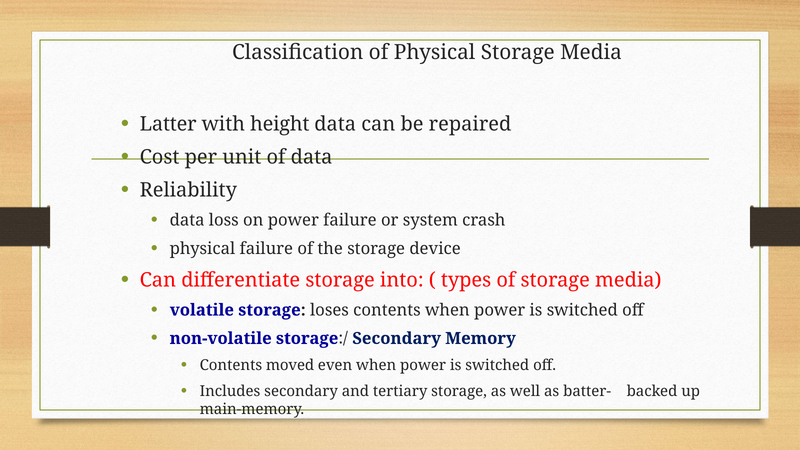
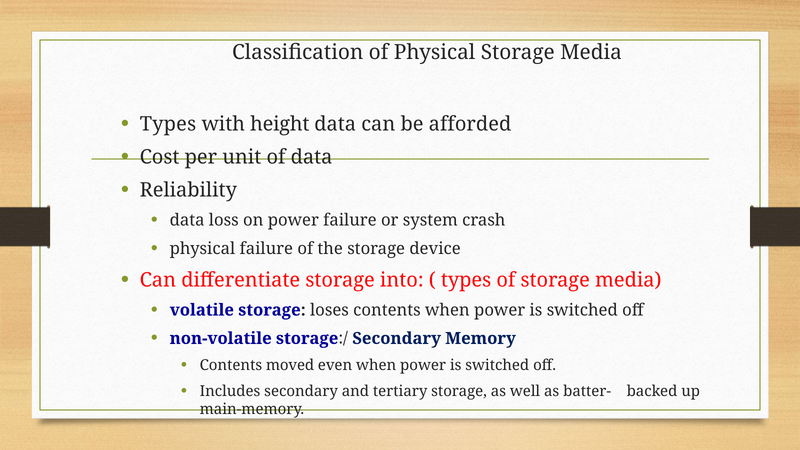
Latter at (168, 124): Latter -> Types
repaired: repaired -> afforded
